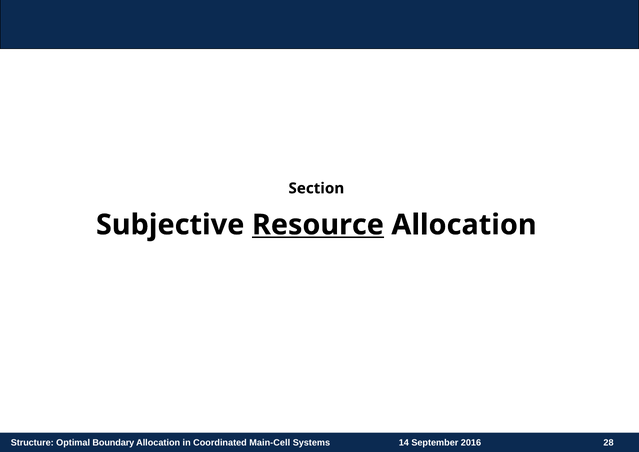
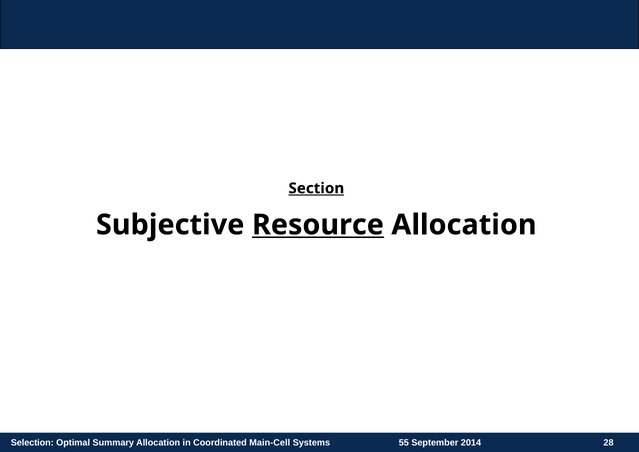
Section underline: none -> present
Structure: Structure -> Selection
Boundary: Boundary -> Summary
14: 14 -> 55
2016: 2016 -> 2014
